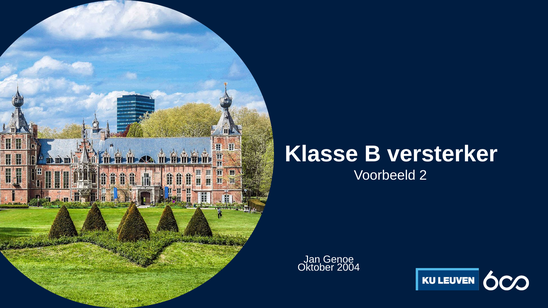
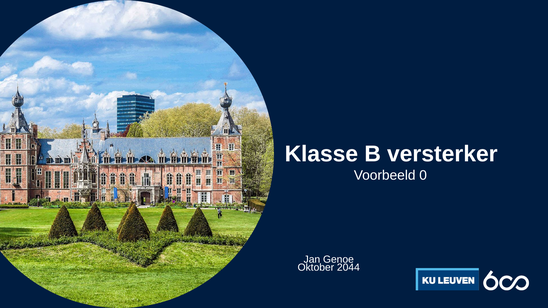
2: 2 -> 0
2004: 2004 -> 2044
